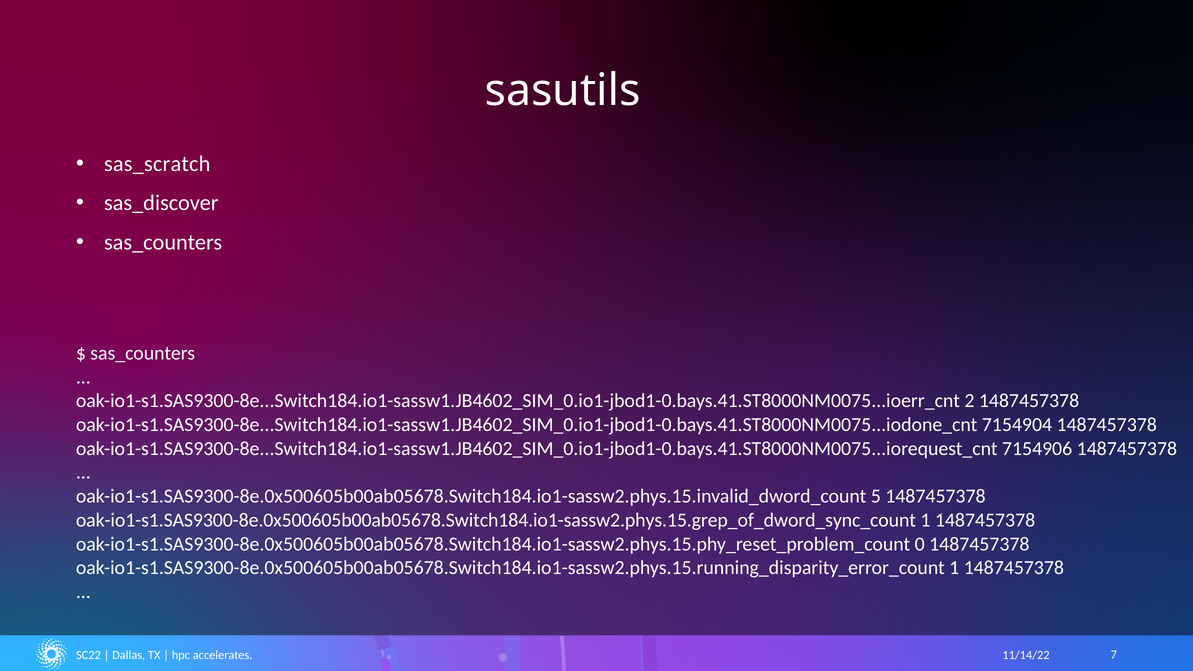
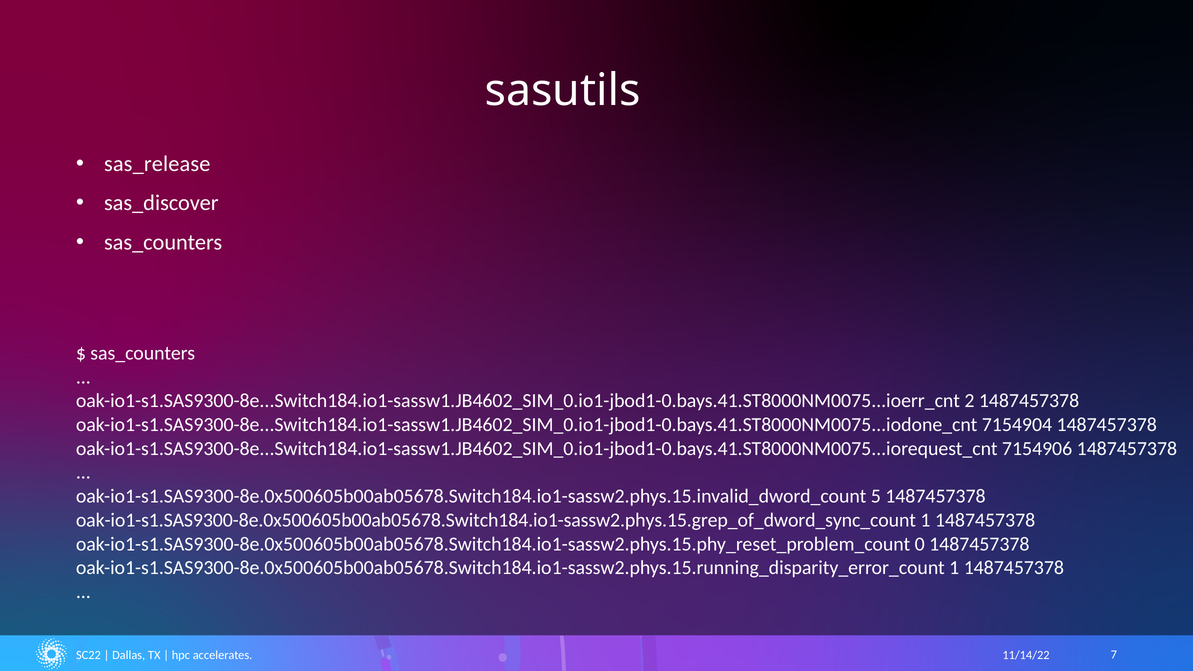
sas_scratch: sas_scratch -> sas_release
